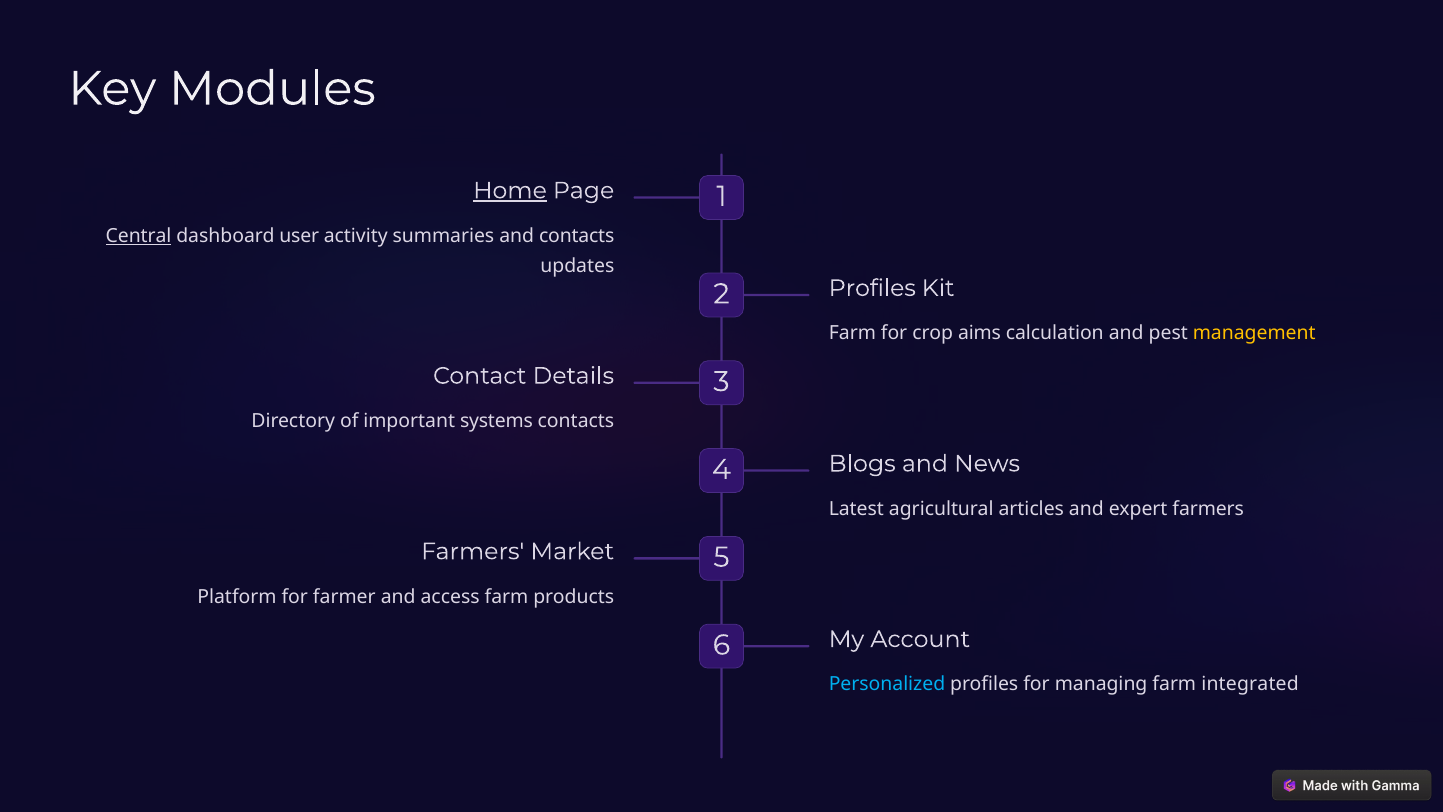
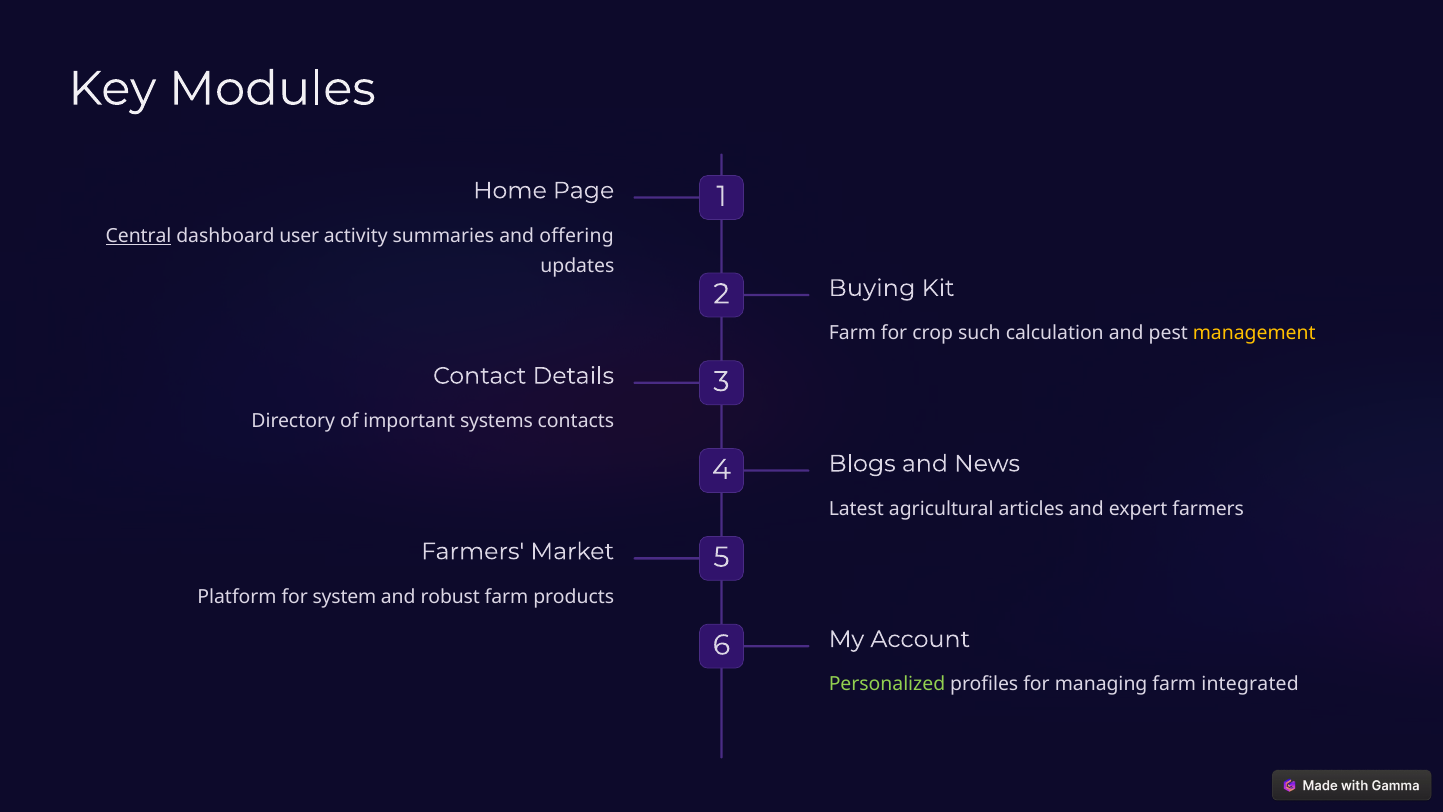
Home underline: present -> none
and contacts: contacts -> offering
2 Profiles: Profiles -> Buying
aims: aims -> such
farmer: farmer -> system
access: access -> robust
Personalized colour: light blue -> light green
